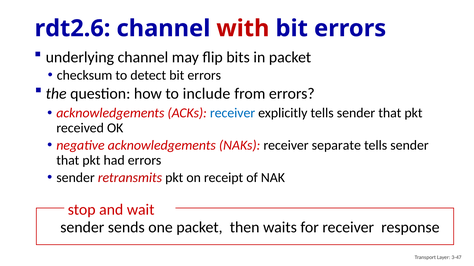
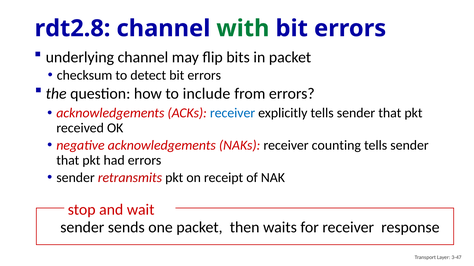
rdt2.6: rdt2.6 -> rdt2.8
with colour: red -> green
separate: separate -> counting
